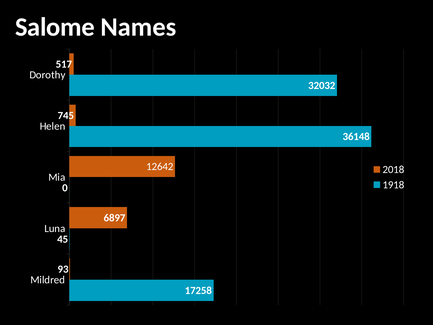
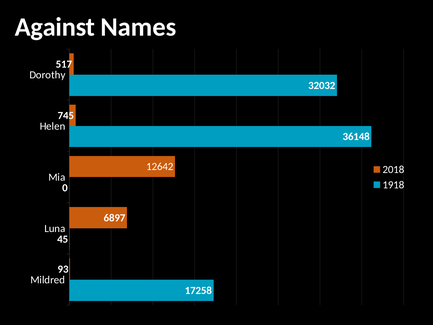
Salome: Salome -> Against
